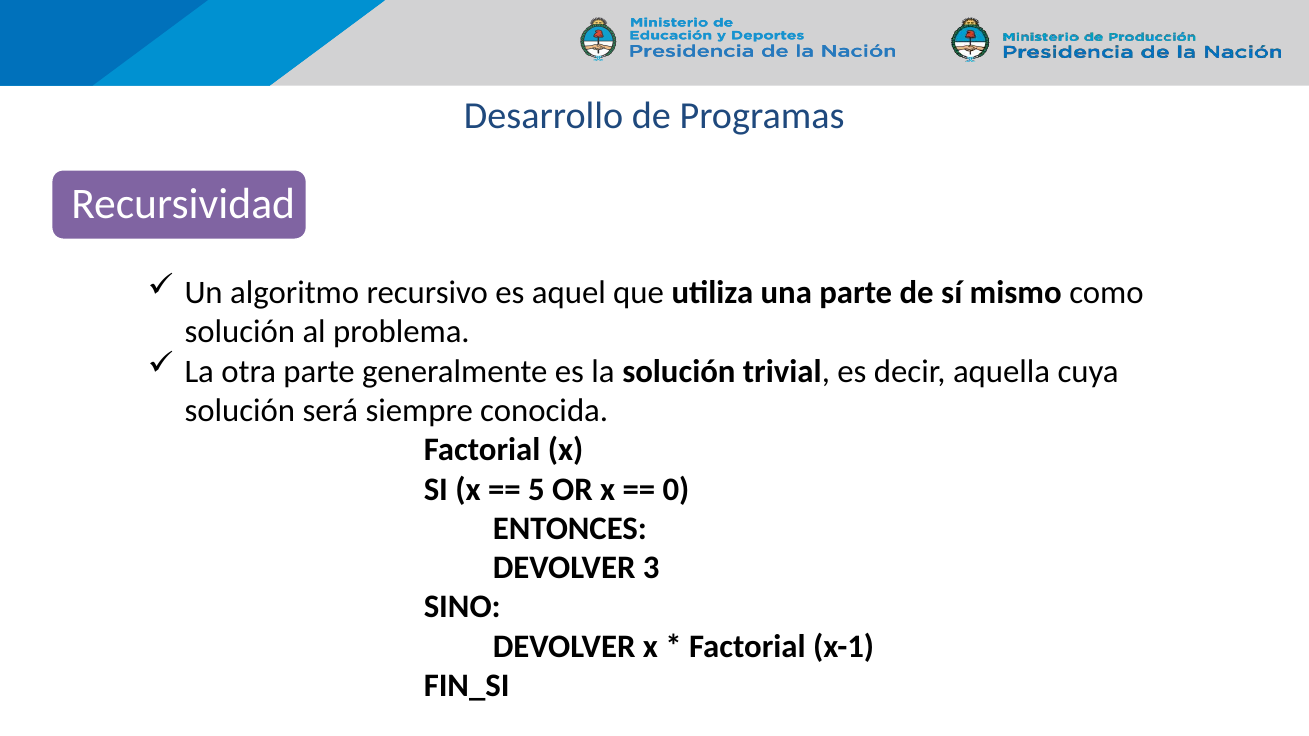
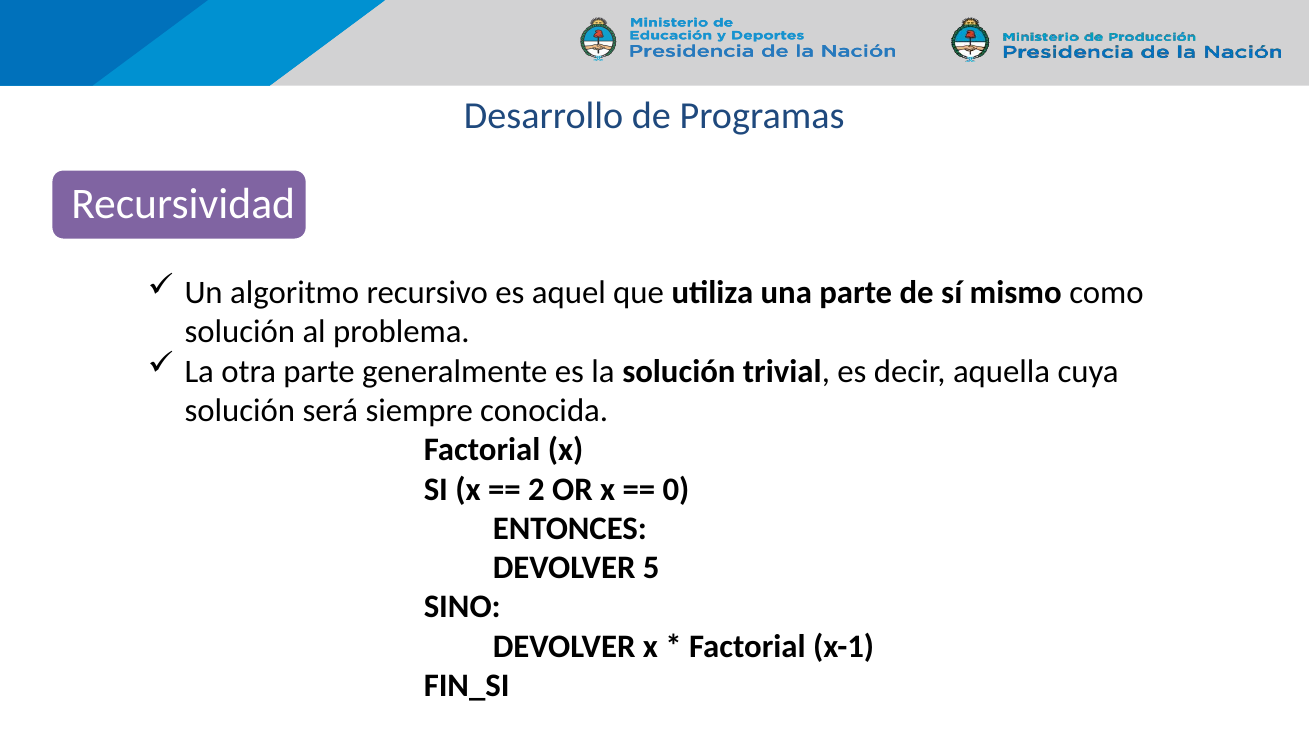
5: 5 -> 2
3: 3 -> 5
